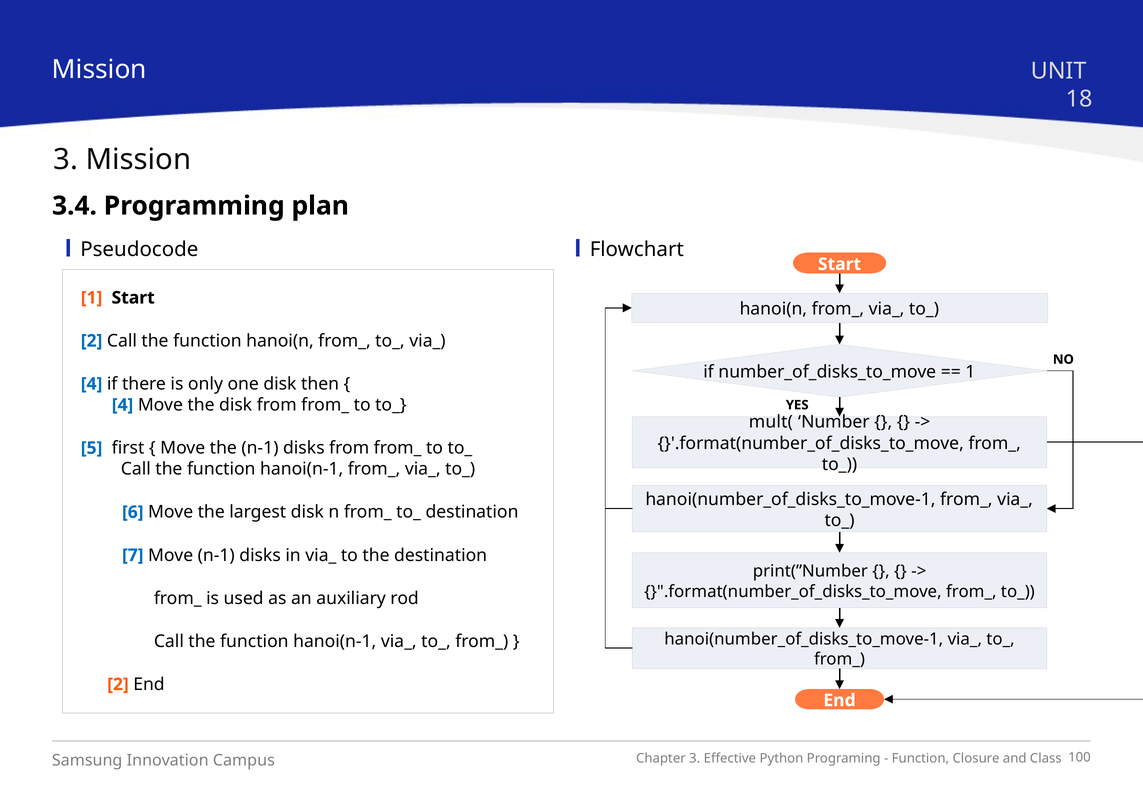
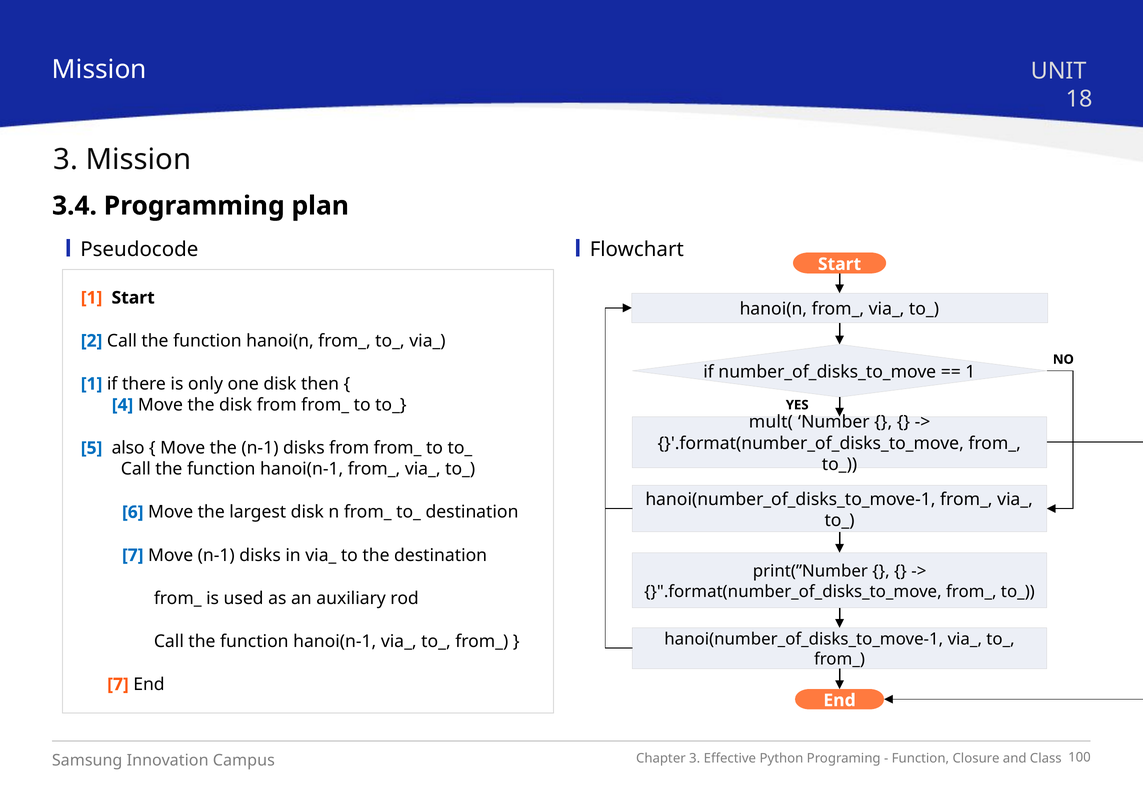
4 at (92, 384): 4 -> 1
first: first -> also
2 at (118, 685): 2 -> 7
